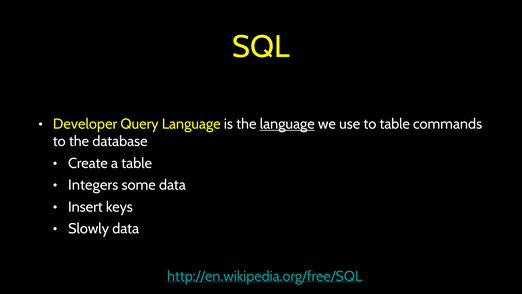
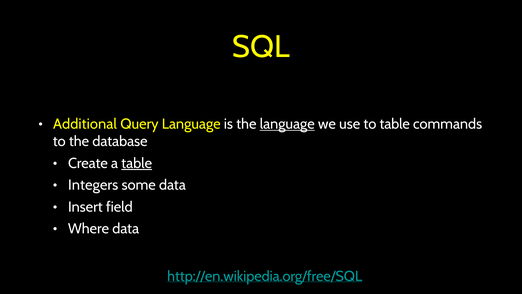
Developer: Developer -> Additional
table at (137, 163) underline: none -> present
keys: keys -> field
Slowly: Slowly -> Where
